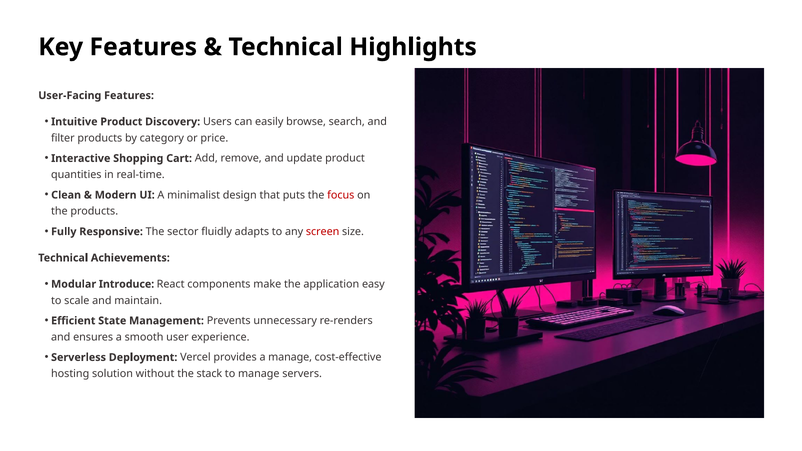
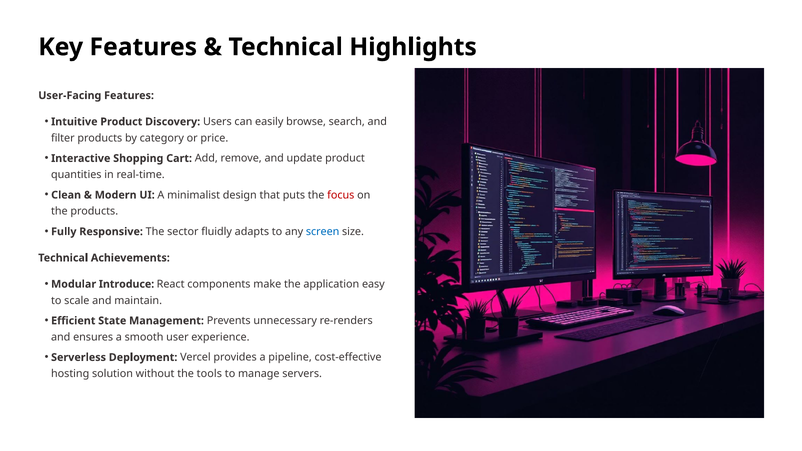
screen colour: red -> blue
a manage: manage -> pipeline
stack: stack -> tools
